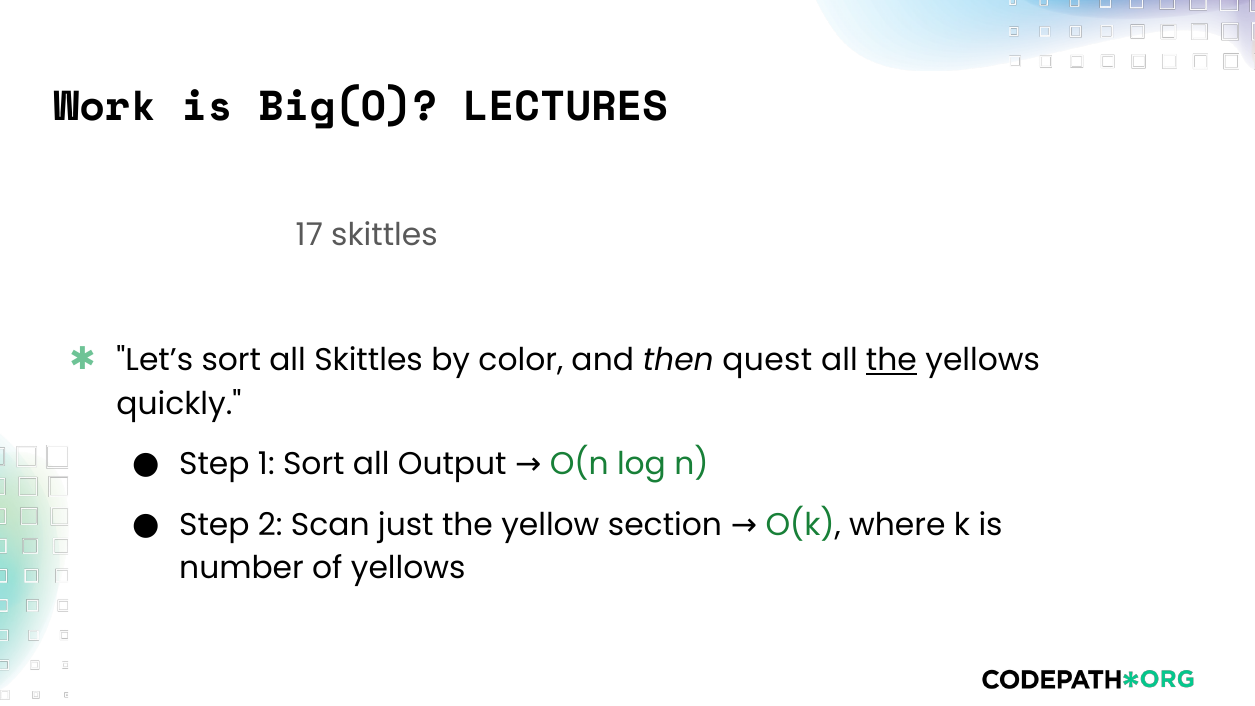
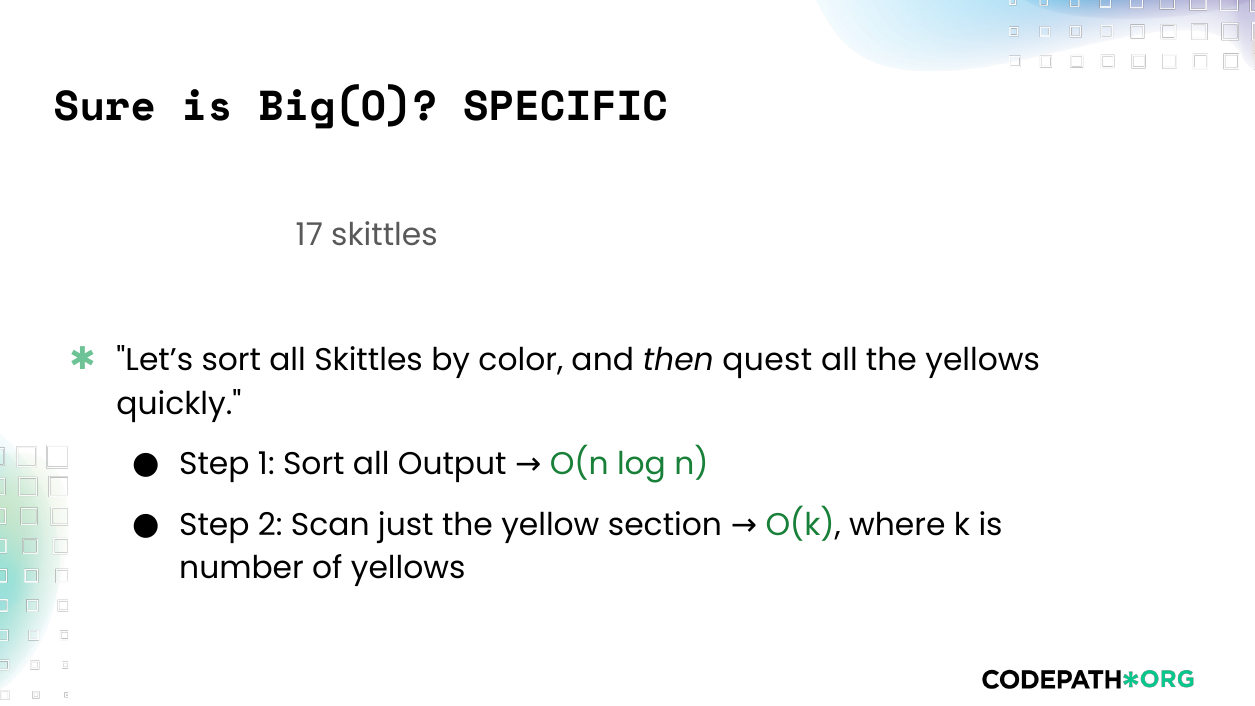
Work: Work -> Sure
LECTURES: LECTURES -> SPECIFIC
the at (891, 361) underline: present -> none
